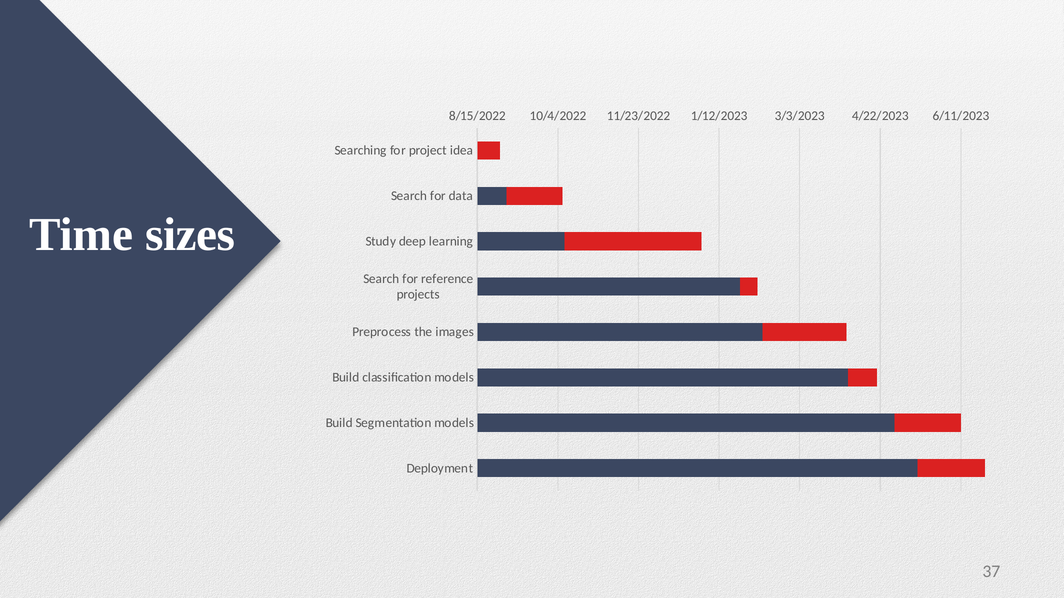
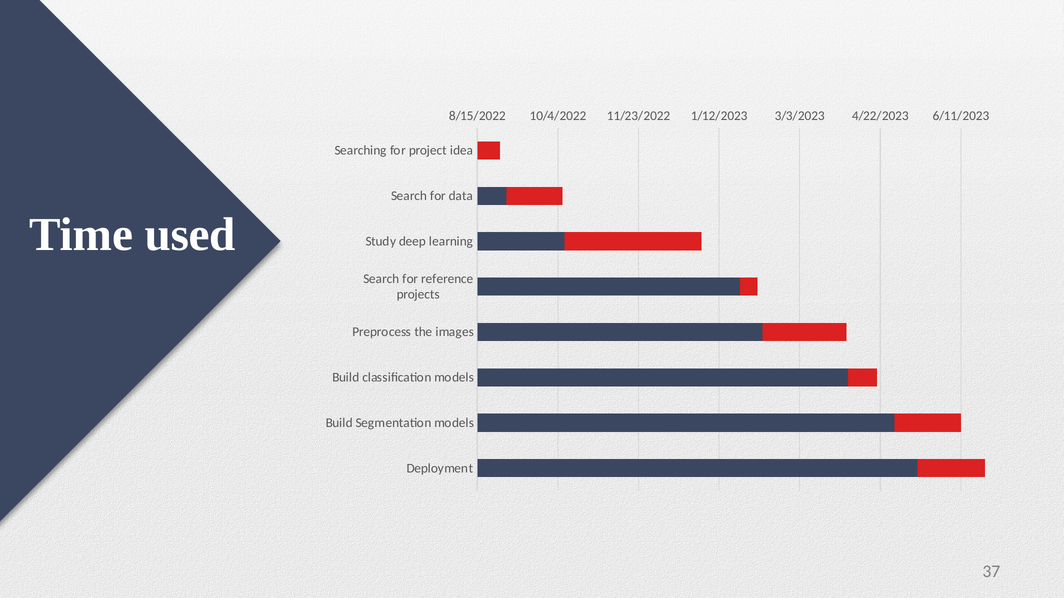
sizes: sizes -> used
